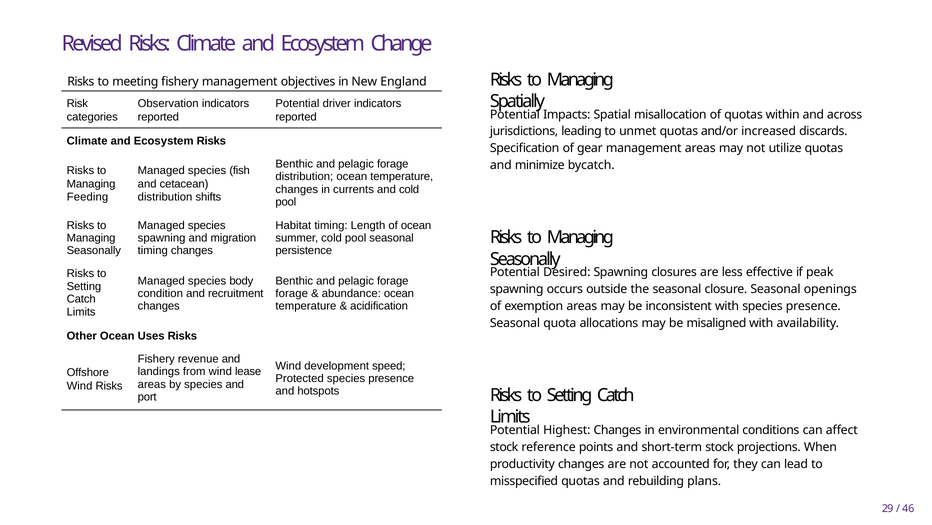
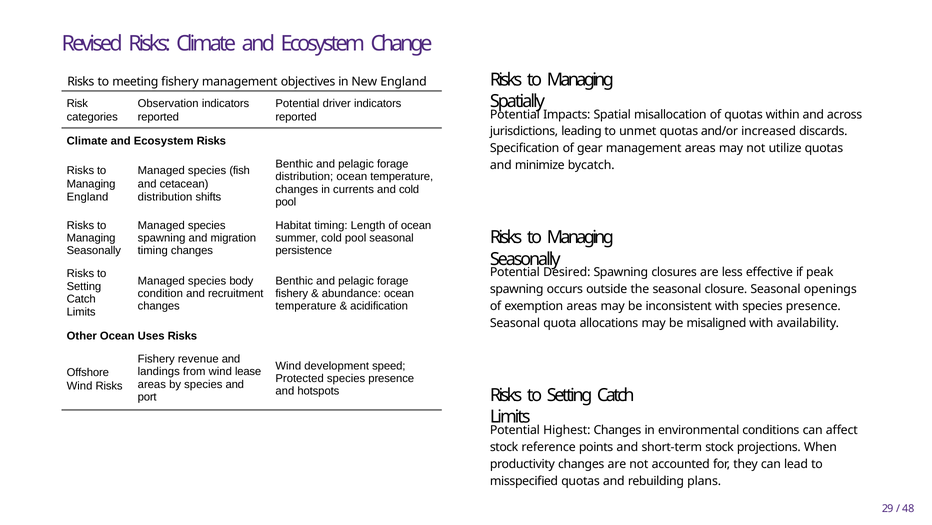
Feeding at (87, 197): Feeding -> England
forage at (292, 293): forage -> fishery
46: 46 -> 48
